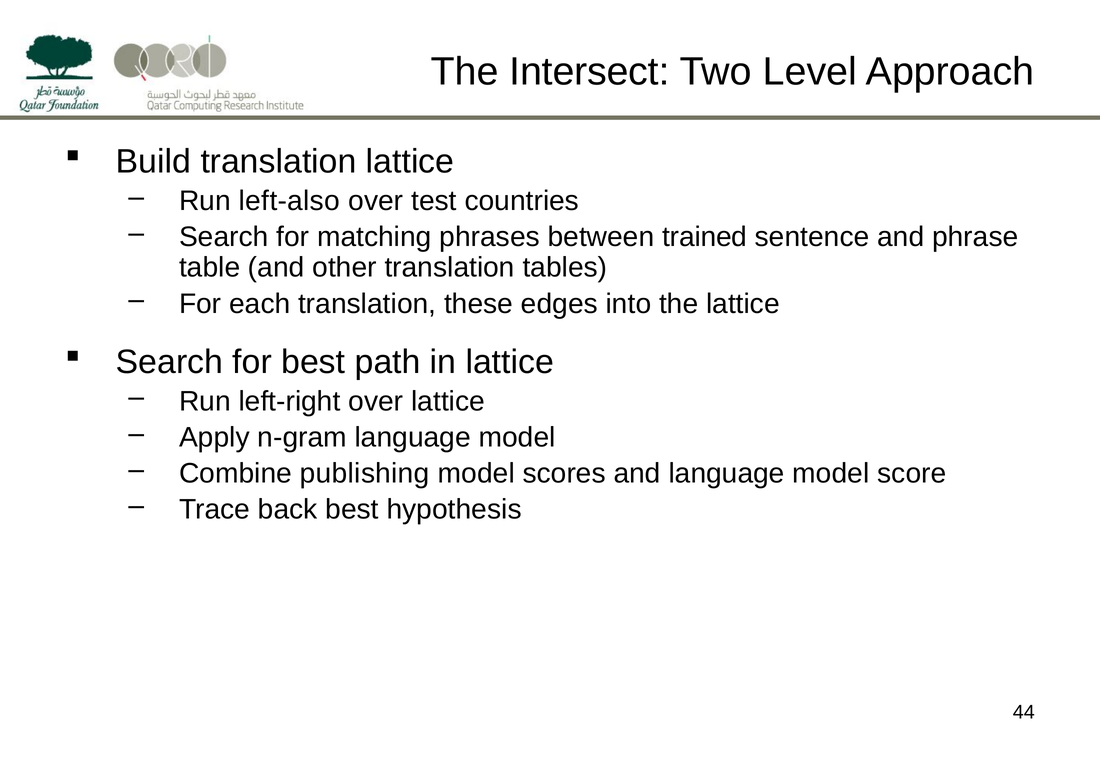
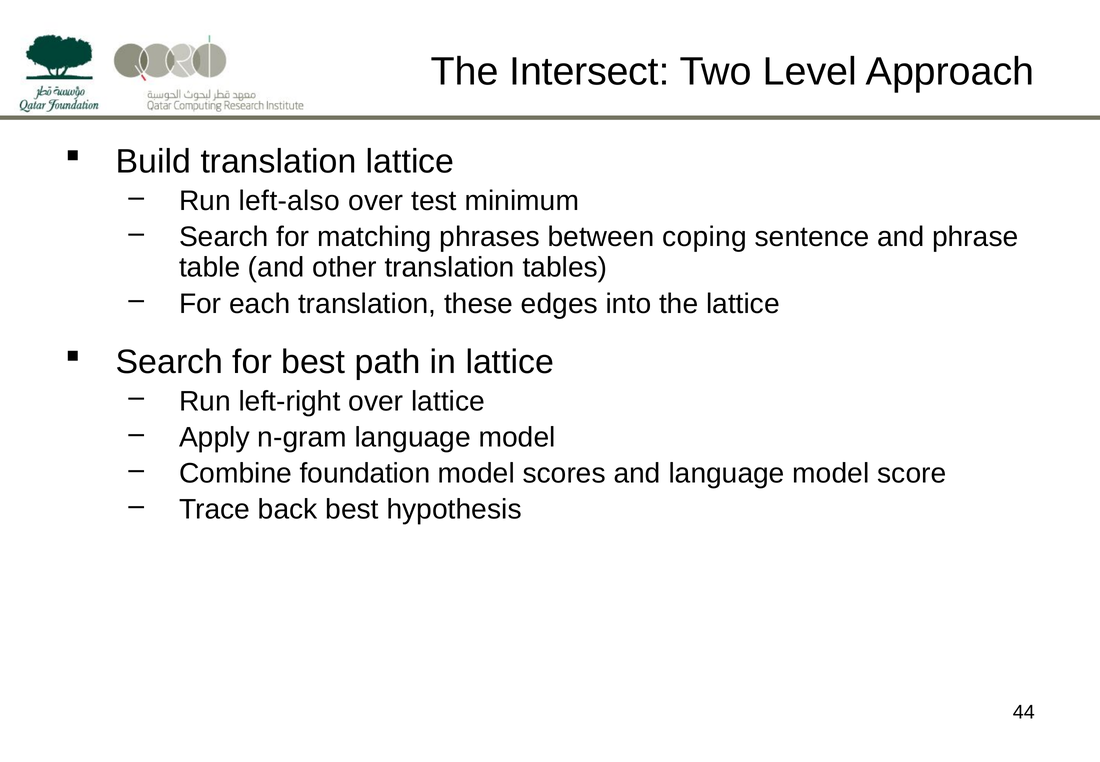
countries: countries -> minimum
trained: trained -> coping
publishing: publishing -> foundation
